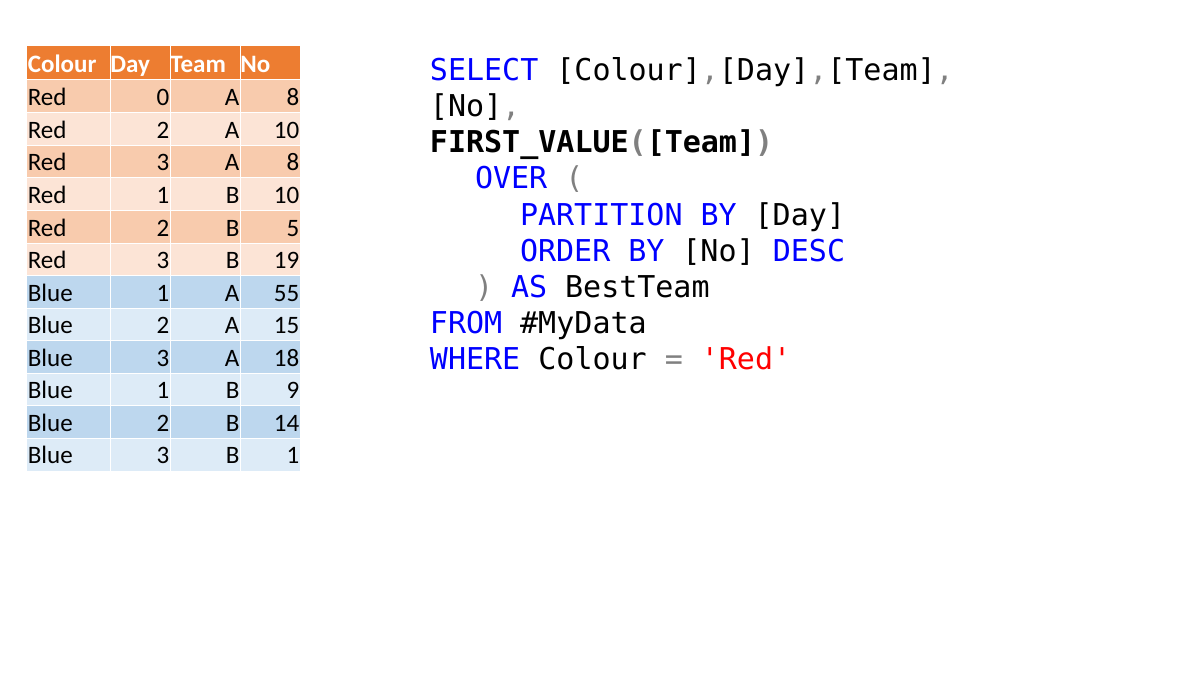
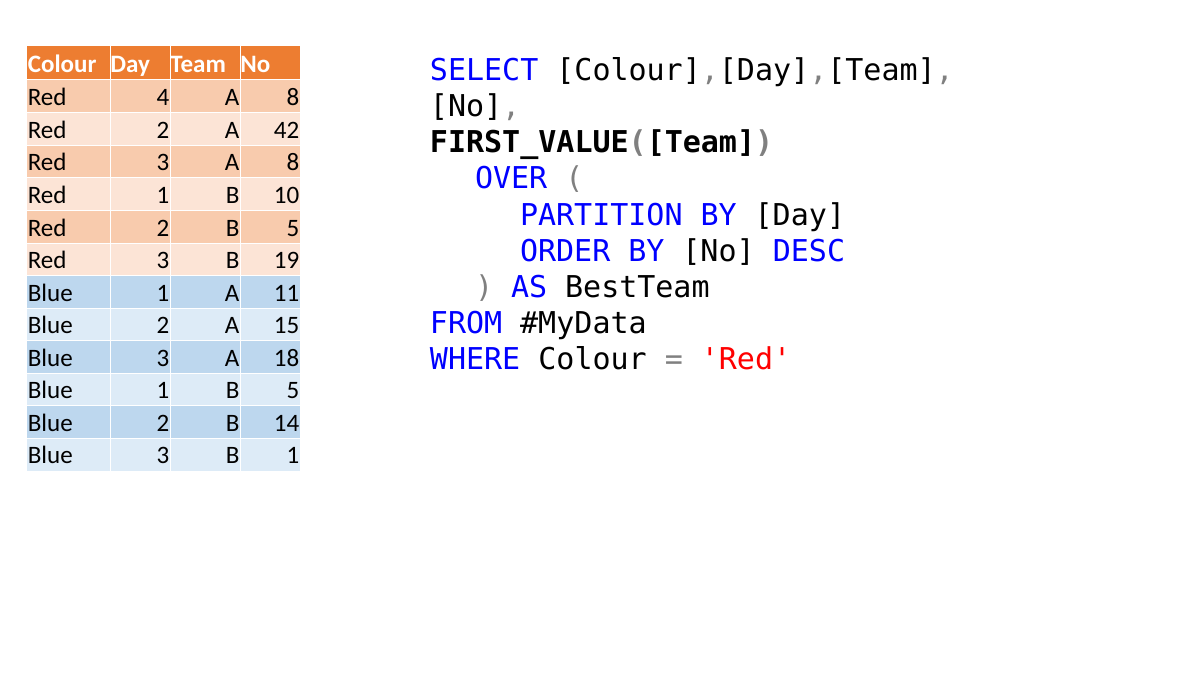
0: 0 -> 4
A 10: 10 -> 42
55: 55 -> 11
1 B 9: 9 -> 5
